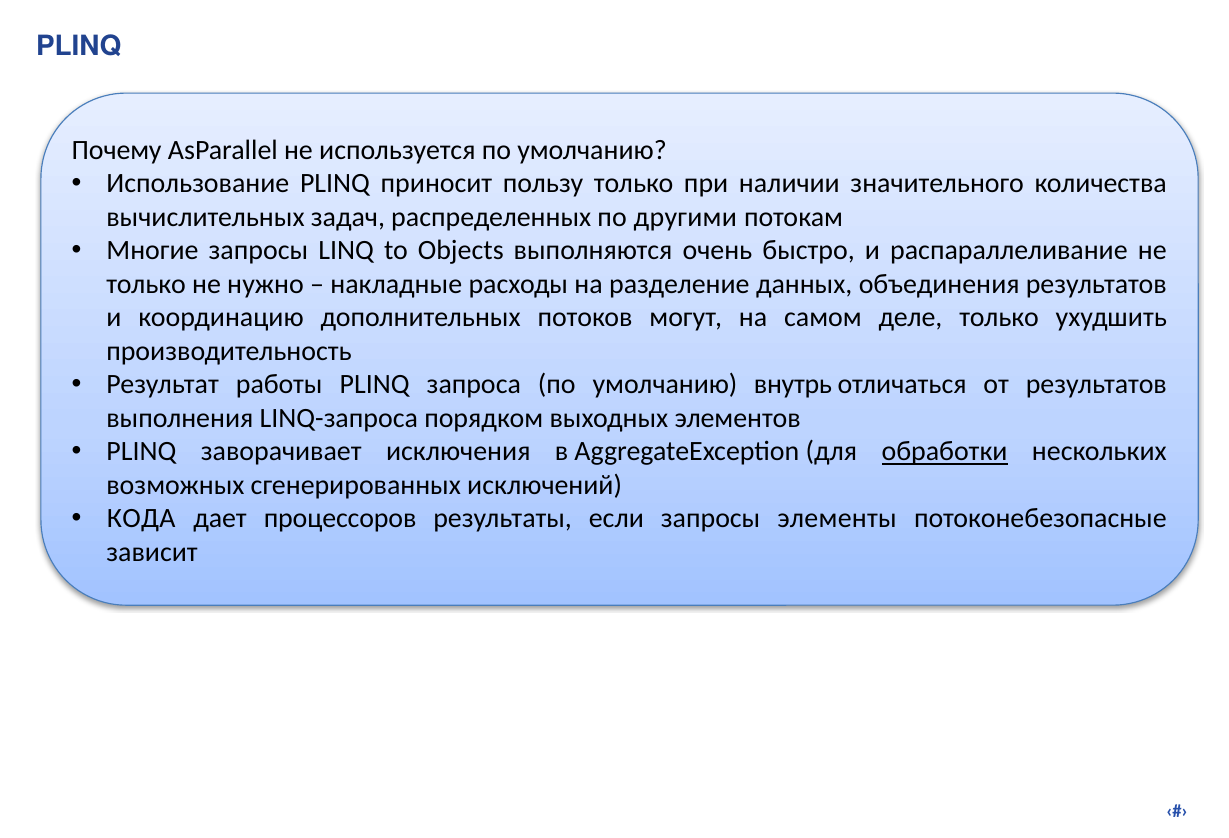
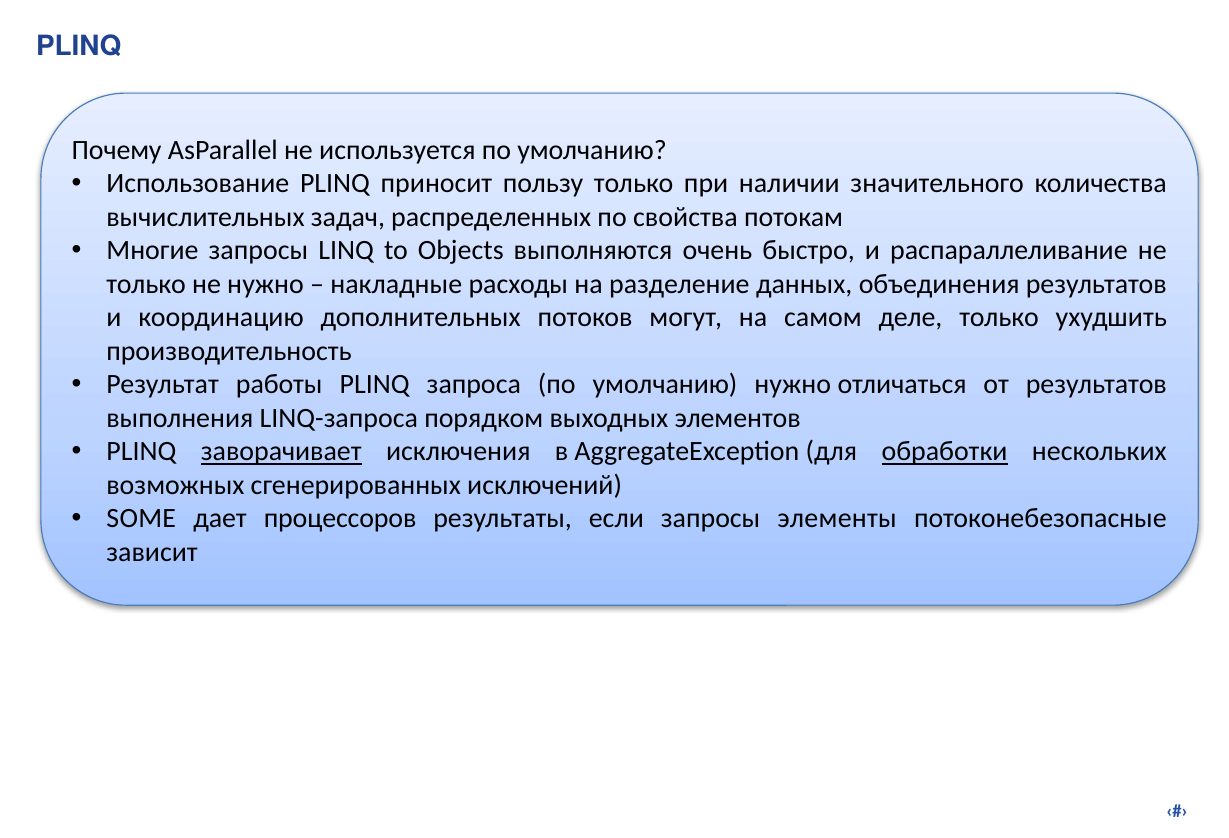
другими: другими -> свойства
умолчанию внутрь: внутрь -> нужно
заворачивает underline: none -> present
КОДА: КОДА -> SOME
